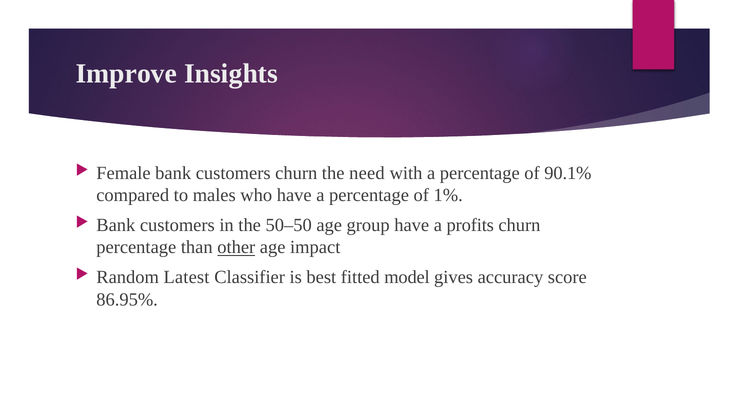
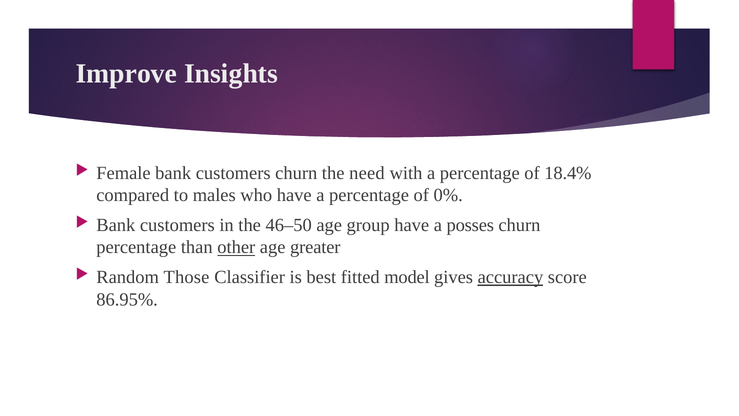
90.1%: 90.1% -> 18.4%
1%: 1% -> 0%
50–50: 50–50 -> 46–50
profits: profits -> posses
impact: impact -> greater
Latest: Latest -> Those
accuracy underline: none -> present
